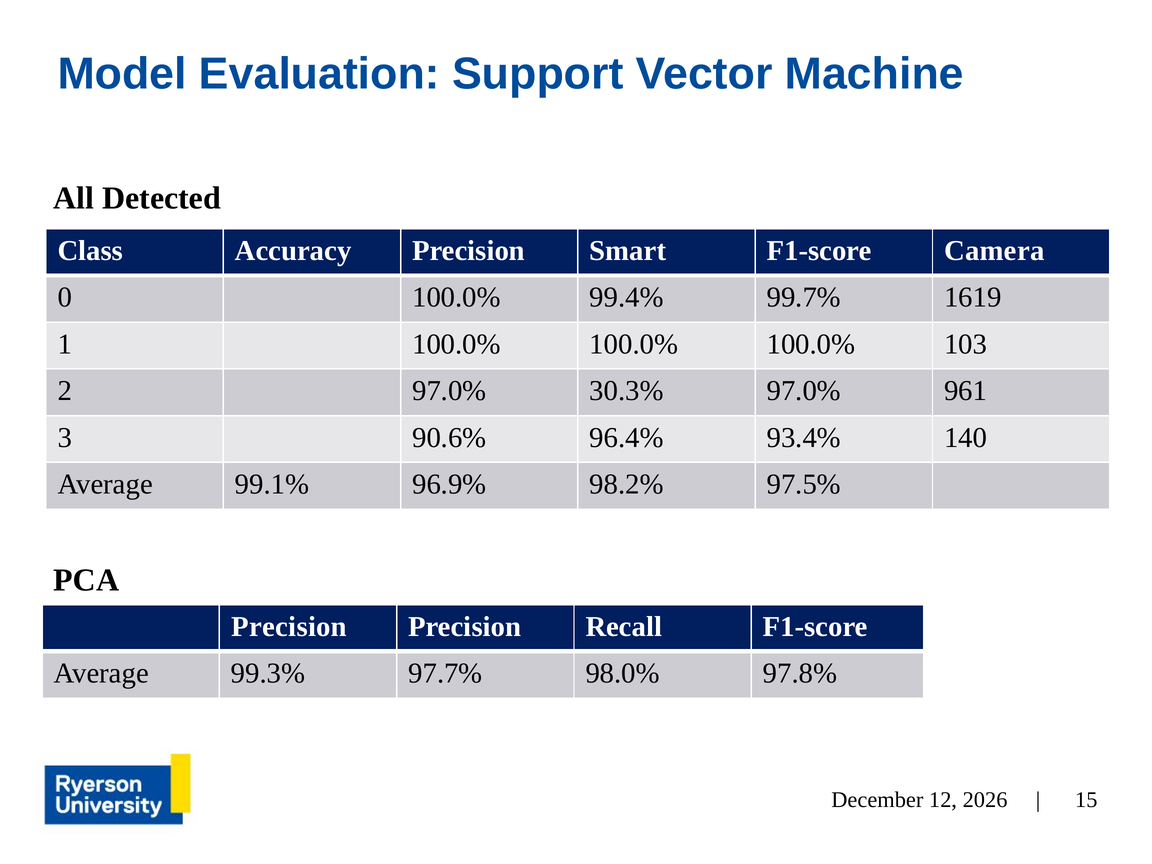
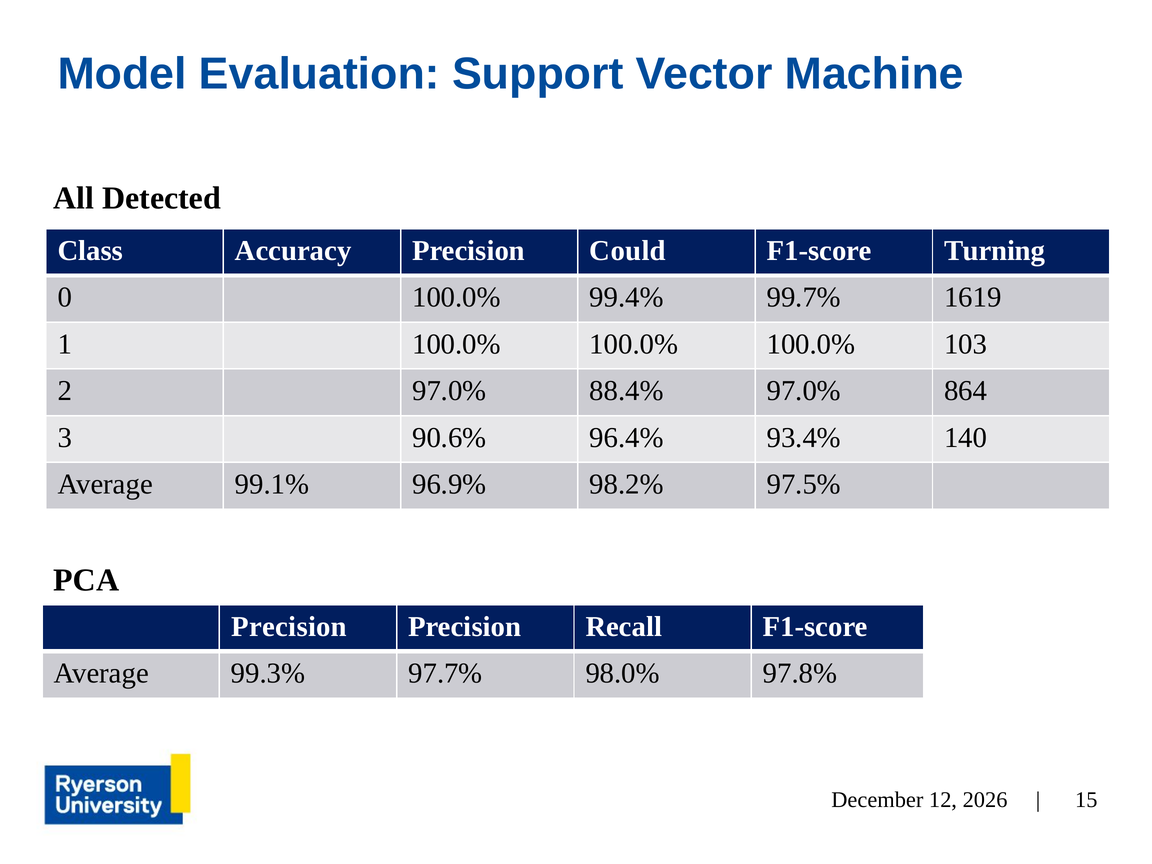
Smart: Smart -> Could
Camera: Camera -> Turning
30.3%: 30.3% -> 88.4%
961: 961 -> 864
